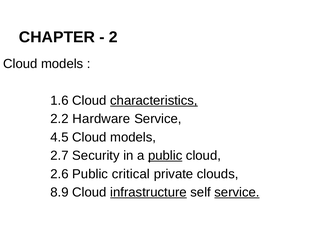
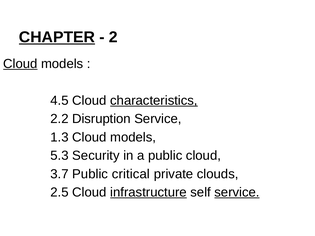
CHAPTER underline: none -> present
Cloud at (20, 64) underline: none -> present
1.6: 1.6 -> 4.5
Hardware: Hardware -> Disruption
4.5: 4.5 -> 1.3
2.7: 2.7 -> 5.3
public at (165, 156) underline: present -> none
2.6: 2.6 -> 3.7
8.9: 8.9 -> 2.5
